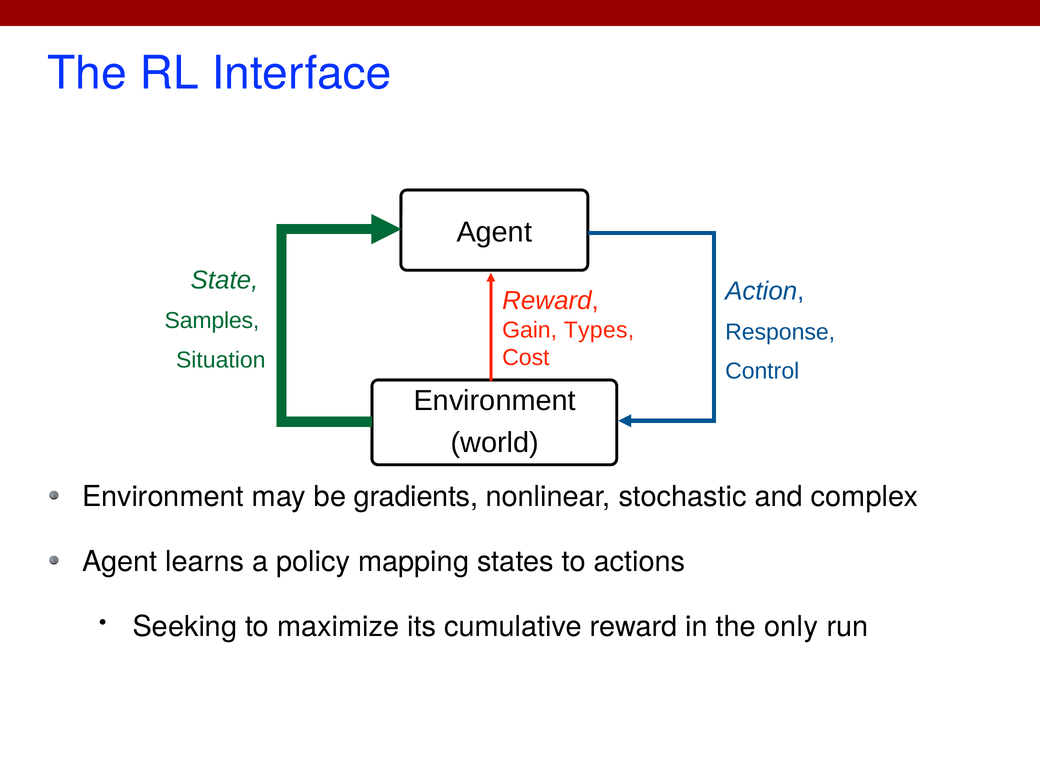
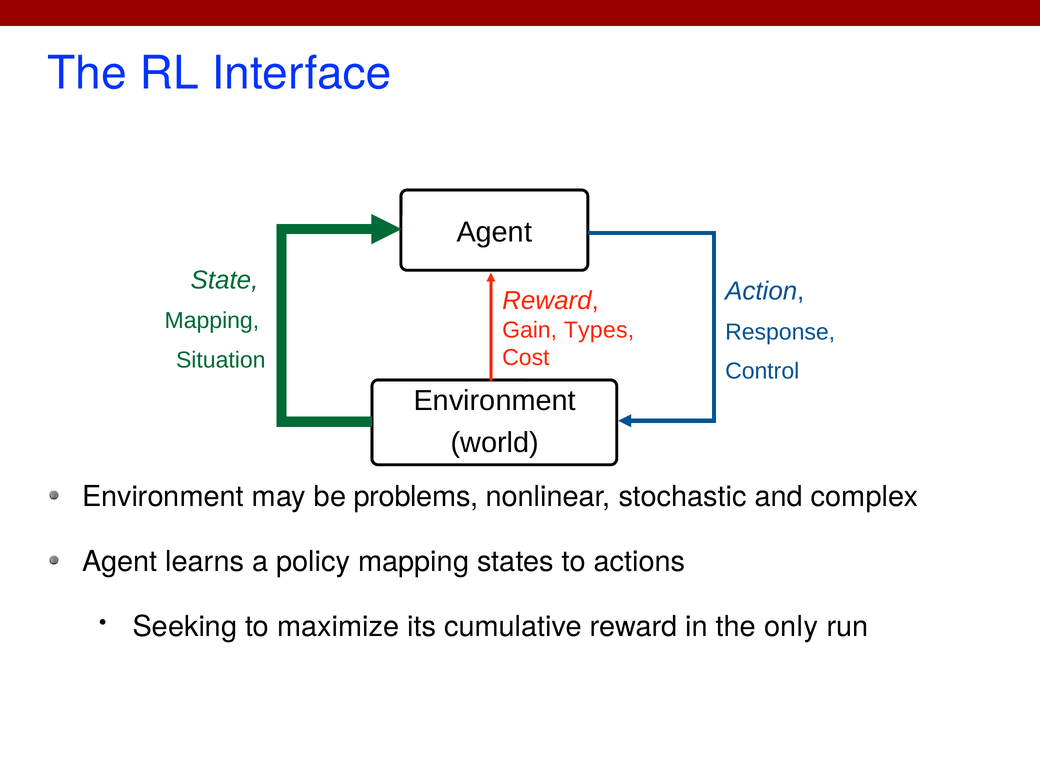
Samples at (212, 321): Samples -> Mapping
gradients: gradients -> problems
